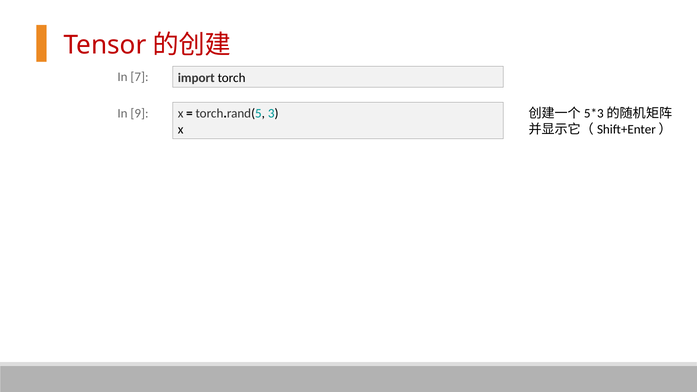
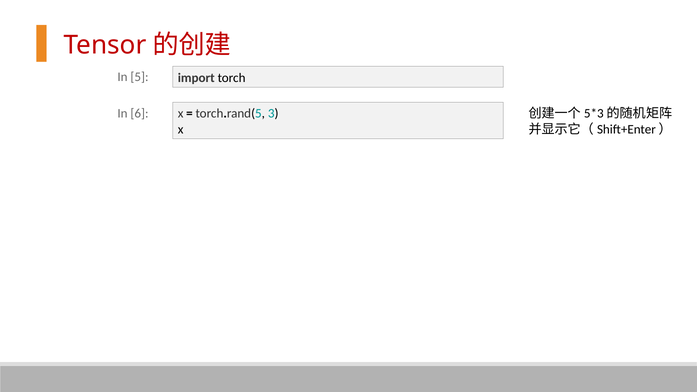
7: 7 -> 5
9: 9 -> 6
